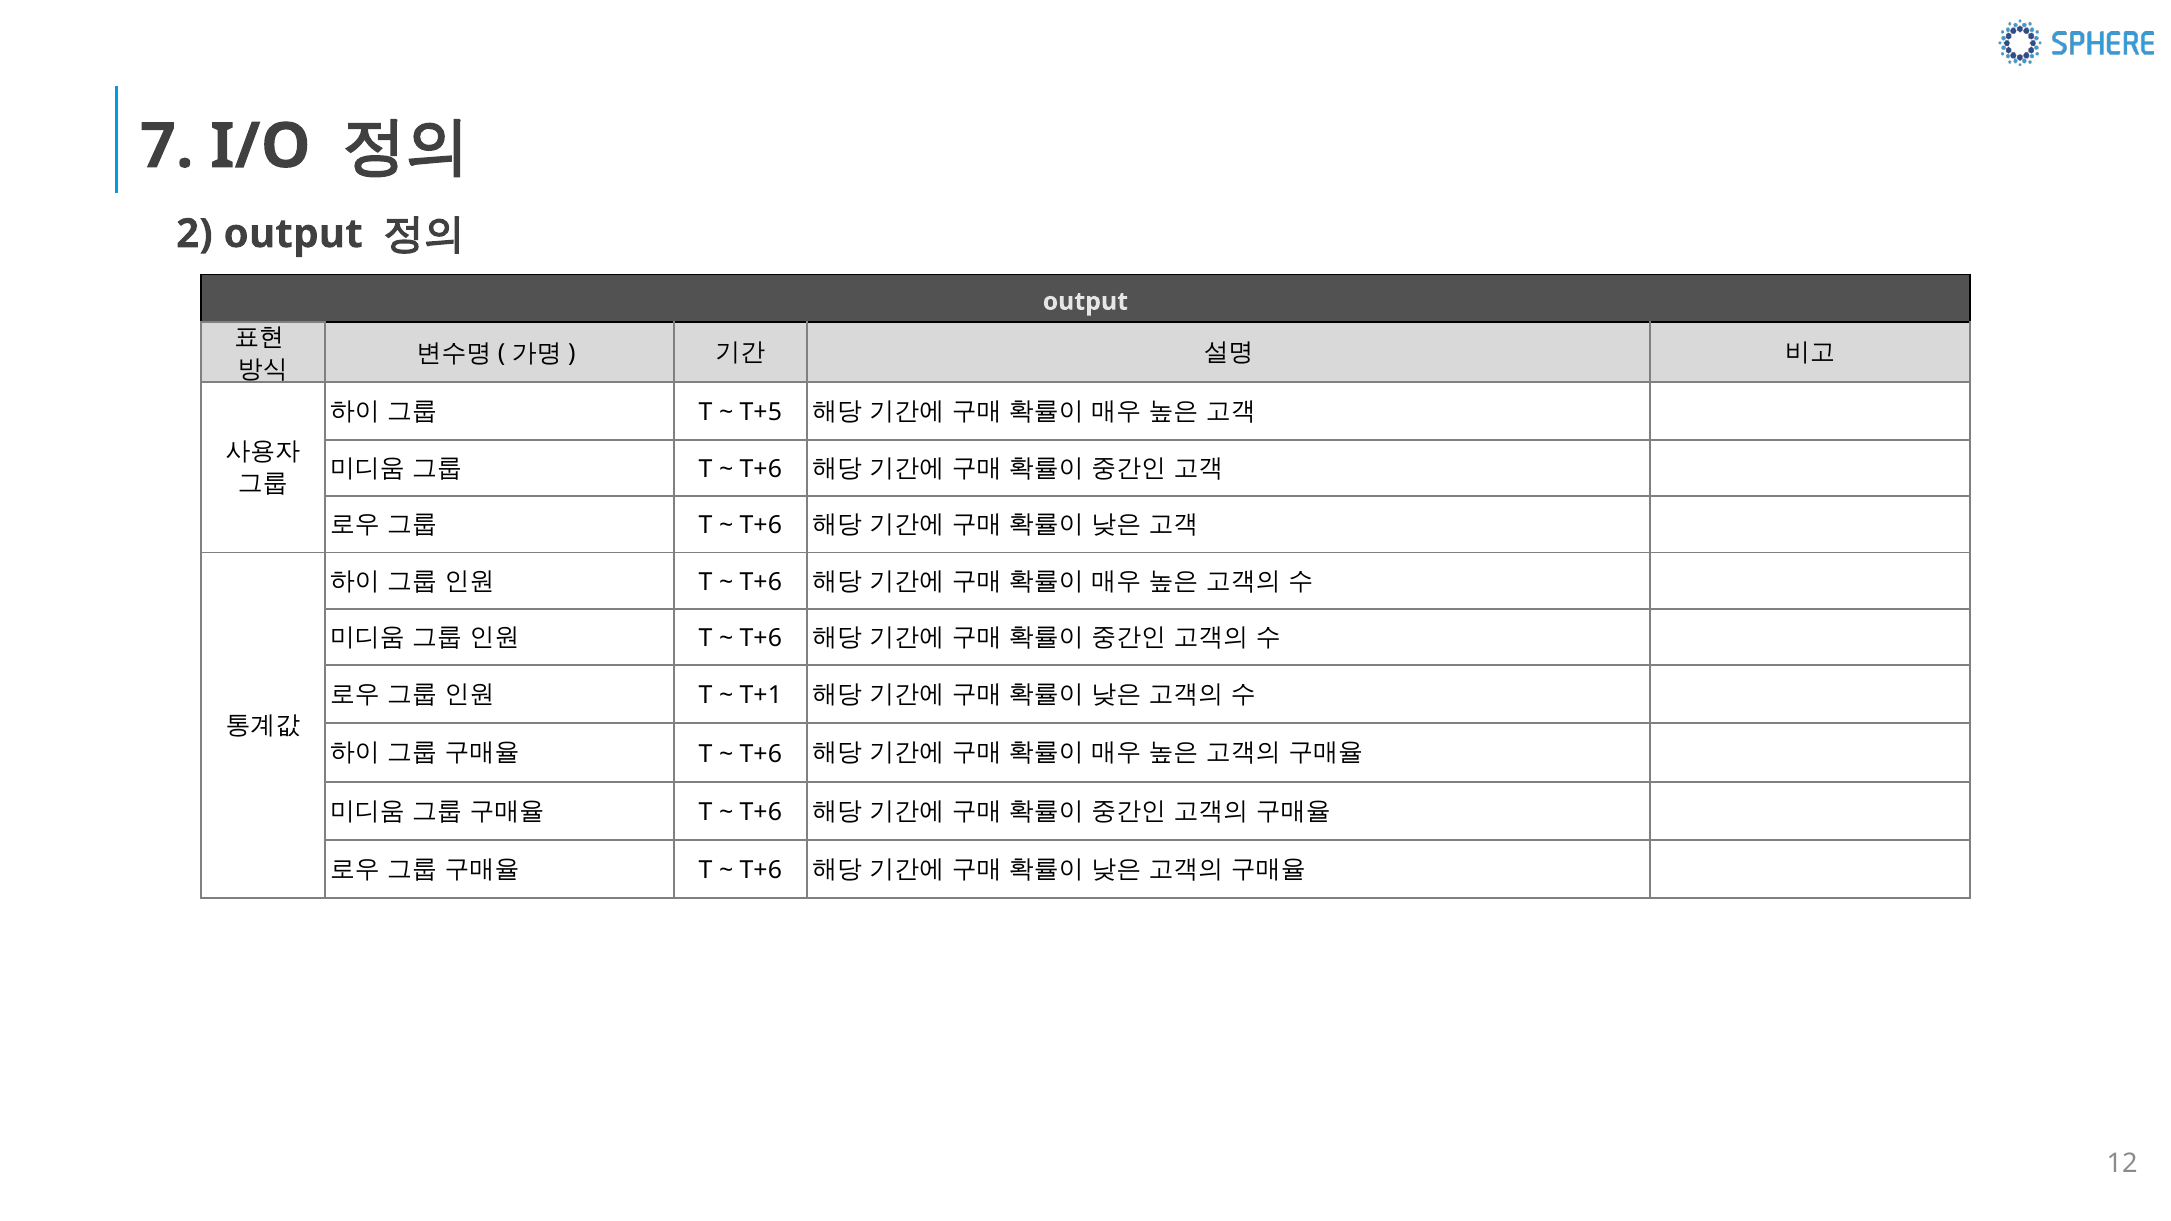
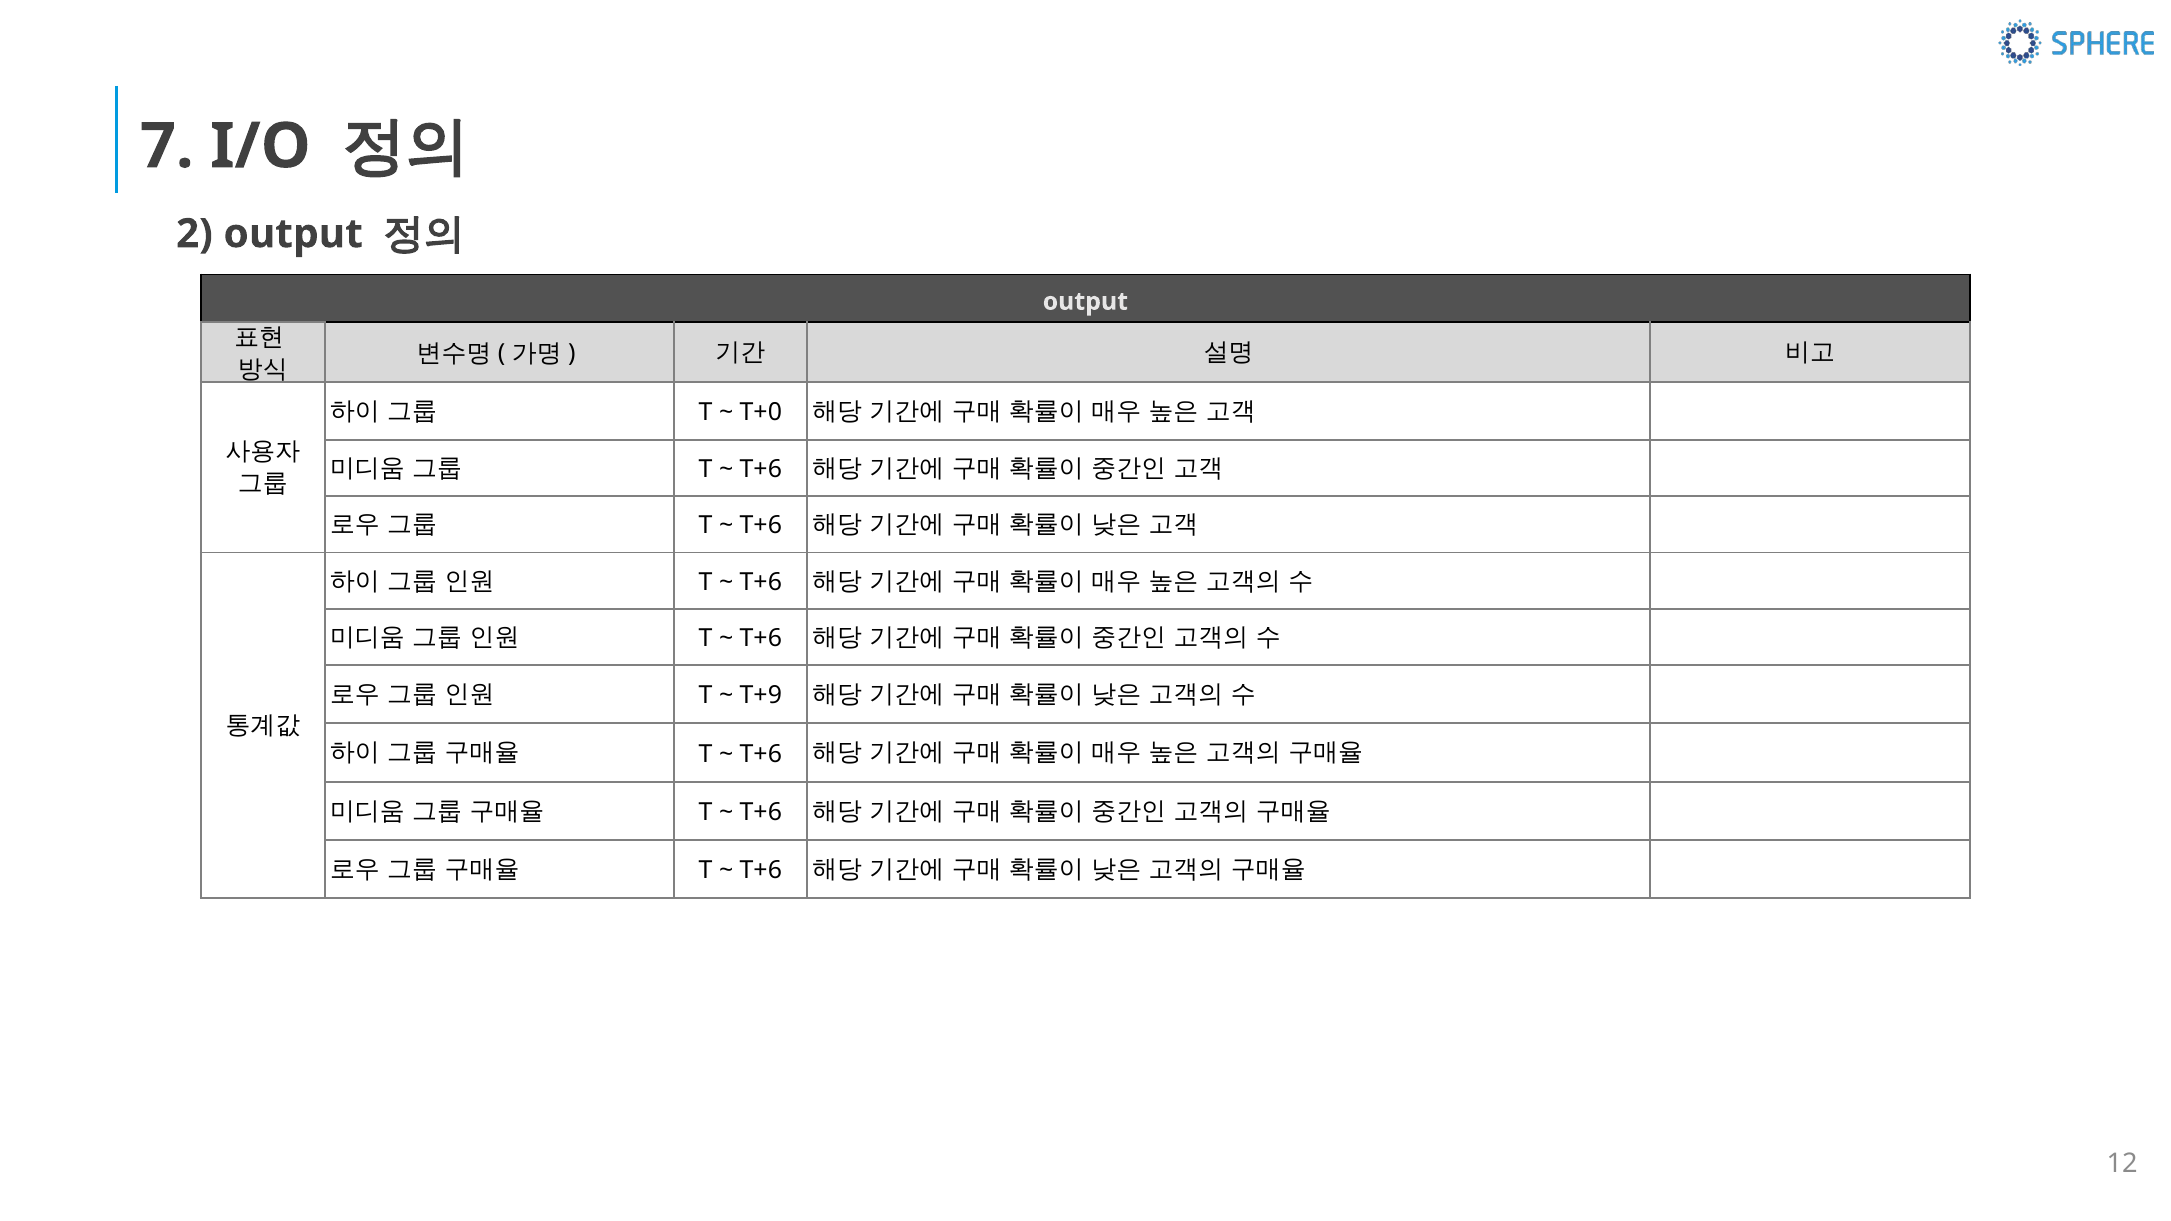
T+5: T+5 -> T+0
T+1: T+1 -> T+9
